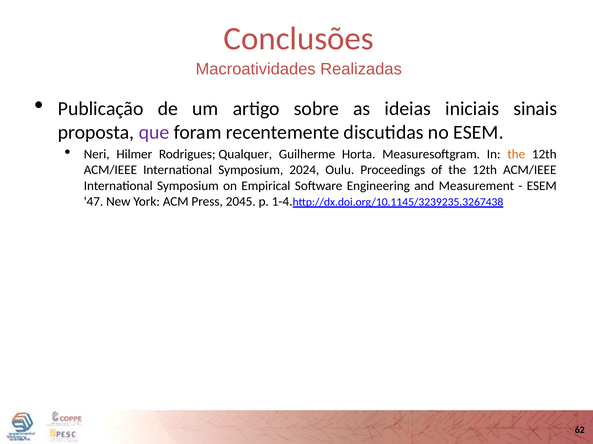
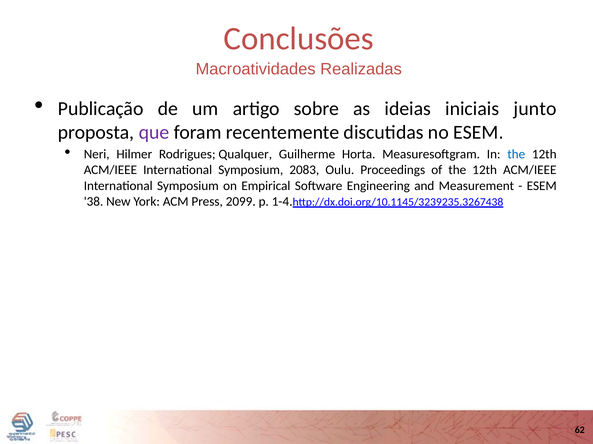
sinais: sinais -> junto
the at (516, 154) colour: orange -> blue
2024: 2024 -> 2083
47: 47 -> 38
2045: 2045 -> 2099
